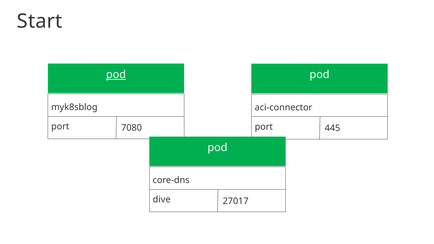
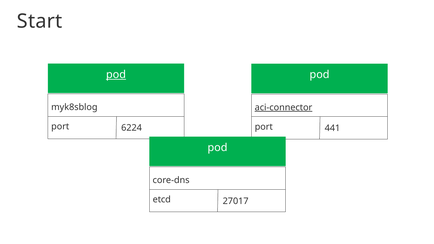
aci-connector underline: none -> present
7080: 7080 -> 6224
445: 445 -> 441
dive: dive -> etcd
